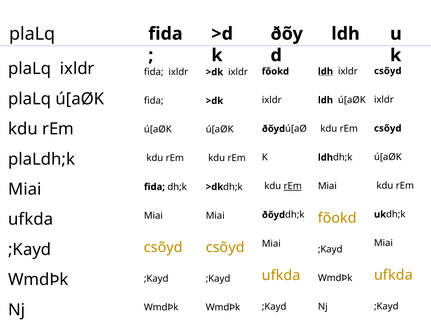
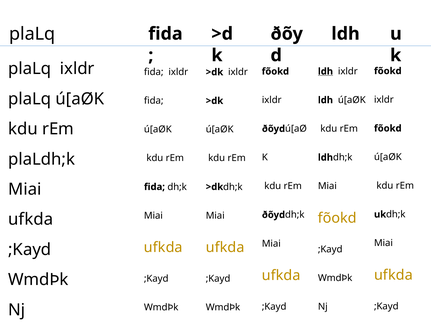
csõyd at (388, 71): csõyd -> fõokd
csõyd at (388, 128): csõyd -> fõokd
rEm at (293, 186) underline: present -> none
csõyd at (163, 248): csõyd -> ufkda
csõyd at (225, 248): csõyd -> ufkda
